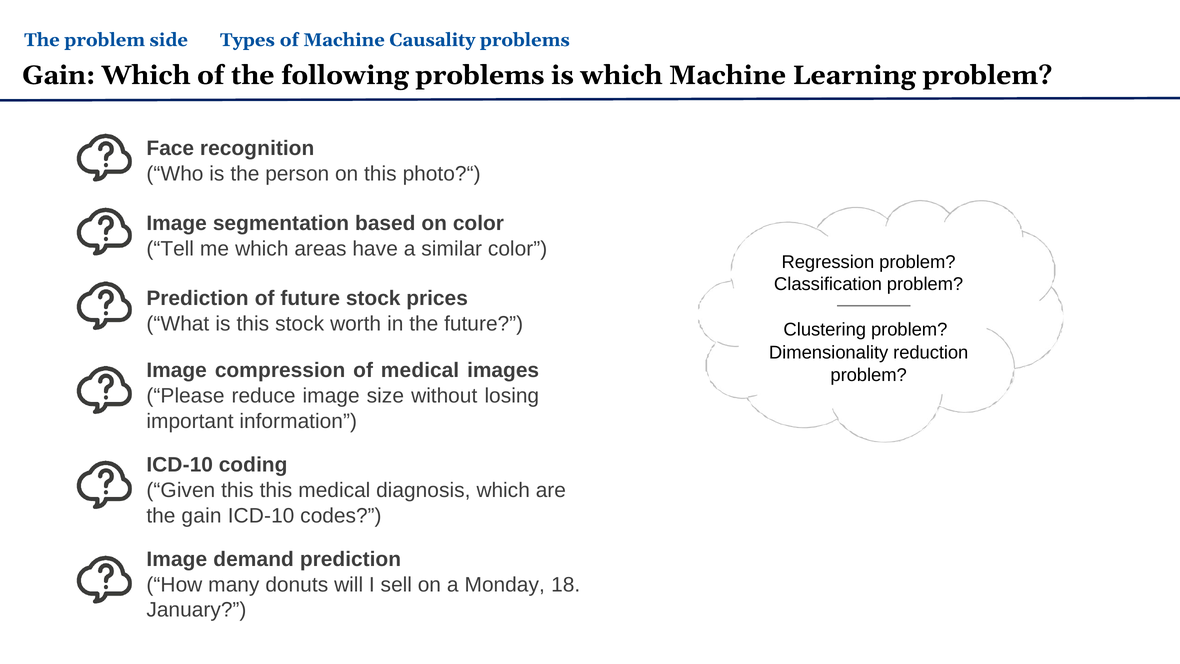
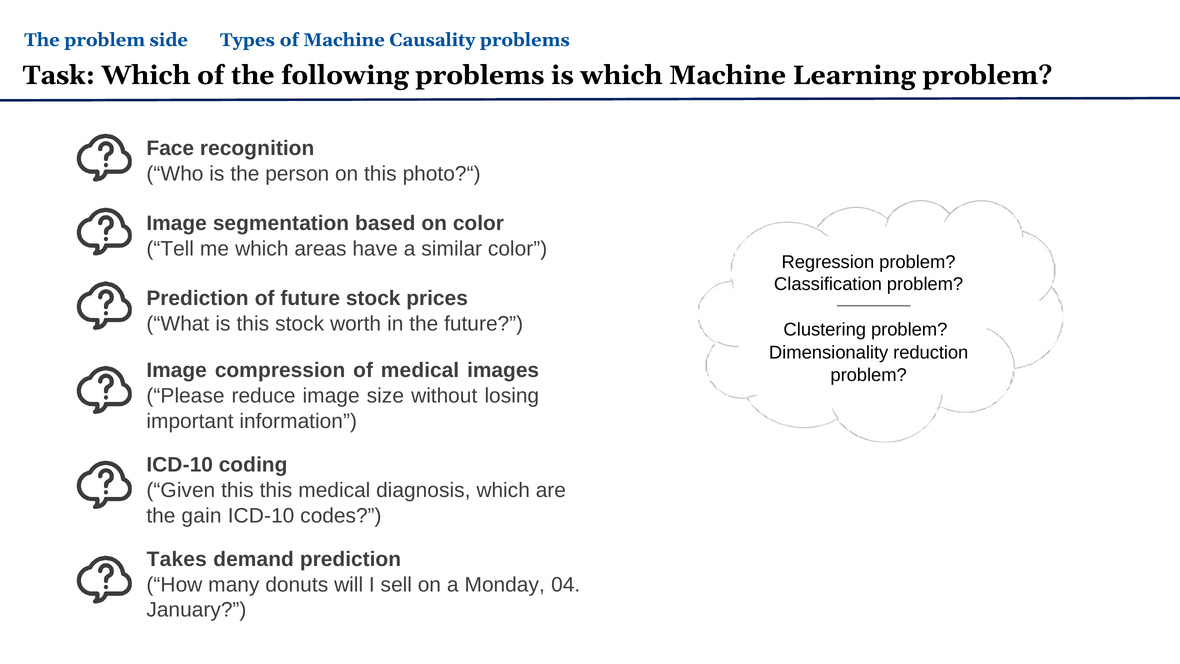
Gain at (59, 75): Gain -> Task
Image at (177, 559): Image -> Takes
18: 18 -> 04
